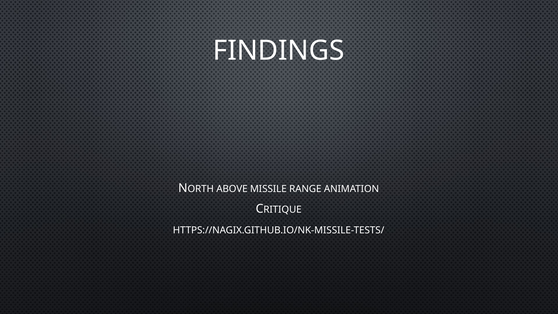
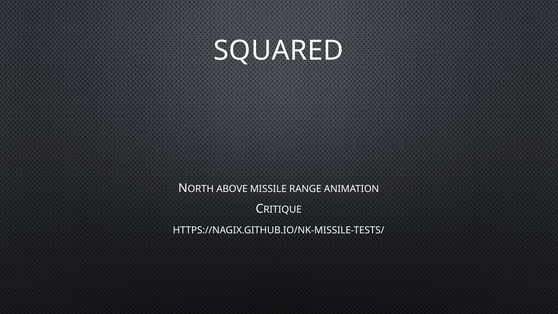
FINDINGS: FINDINGS -> SQUARED
